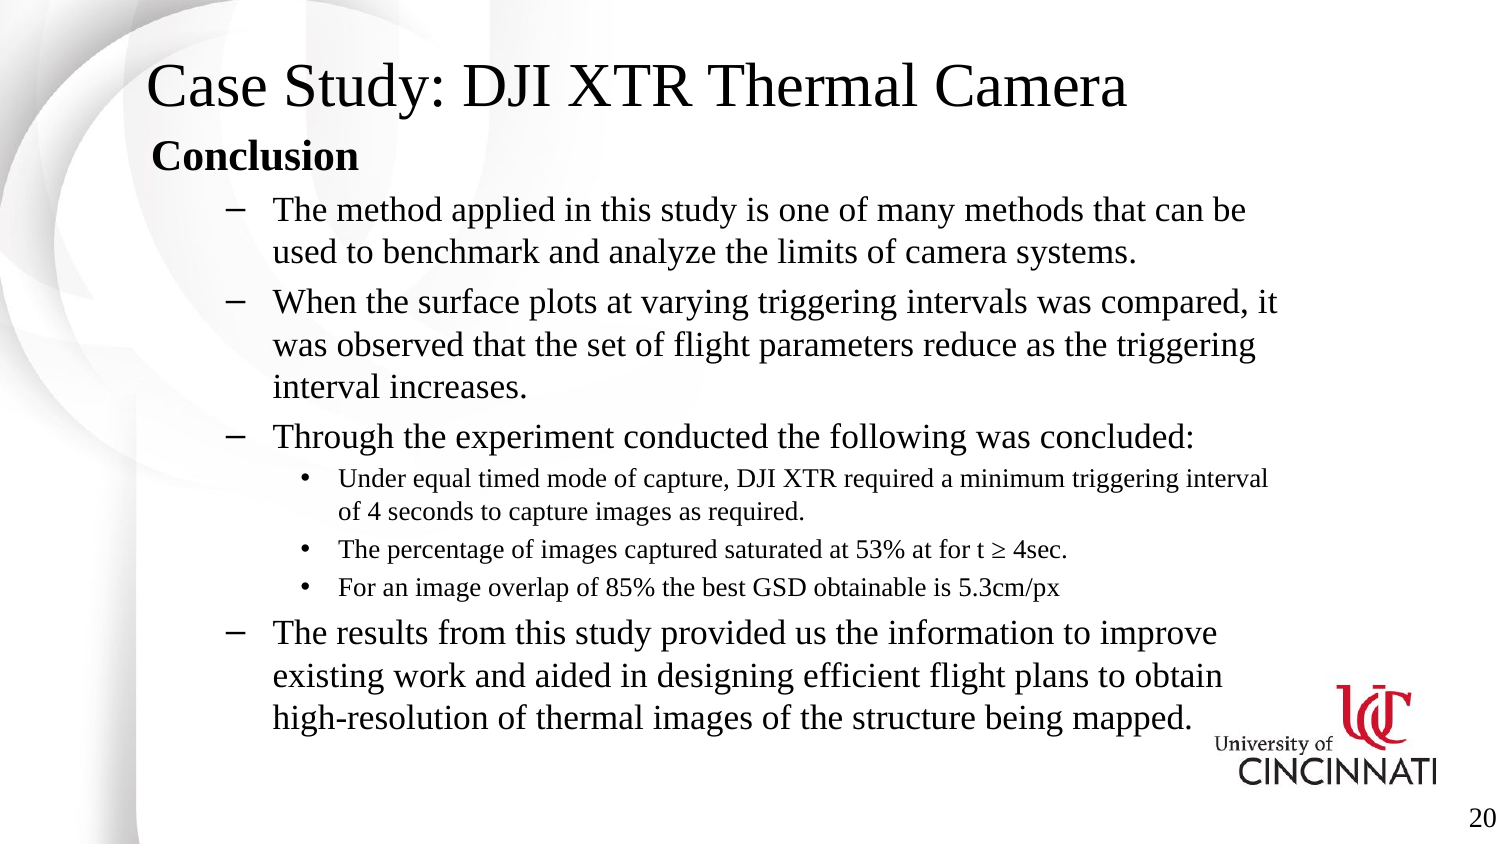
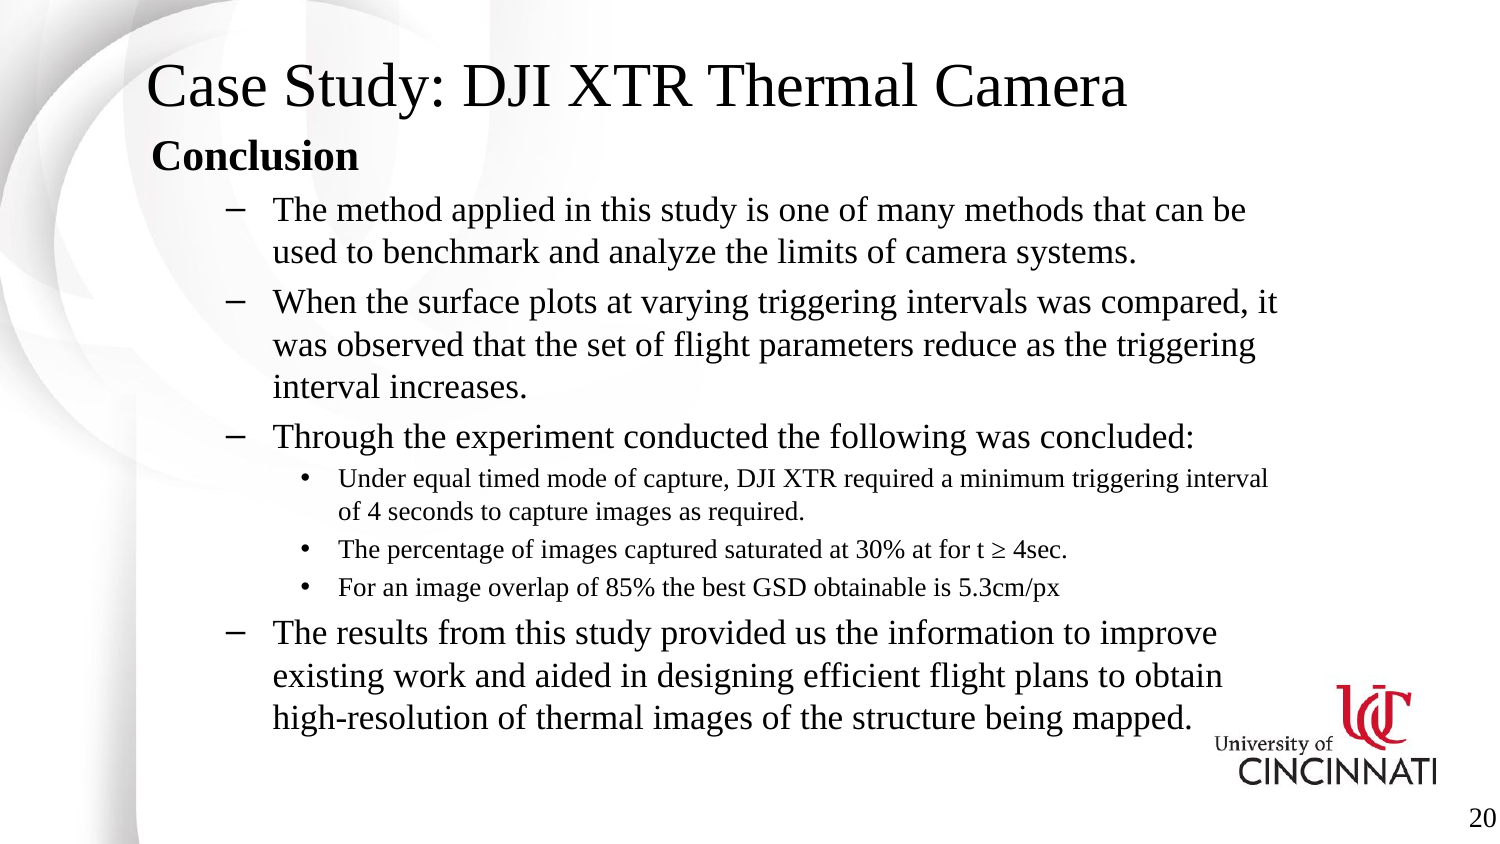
53%: 53% -> 30%
